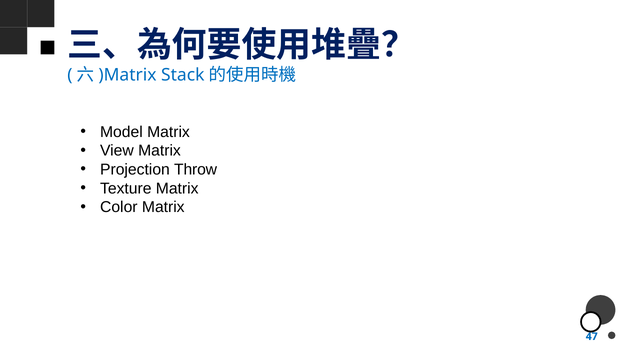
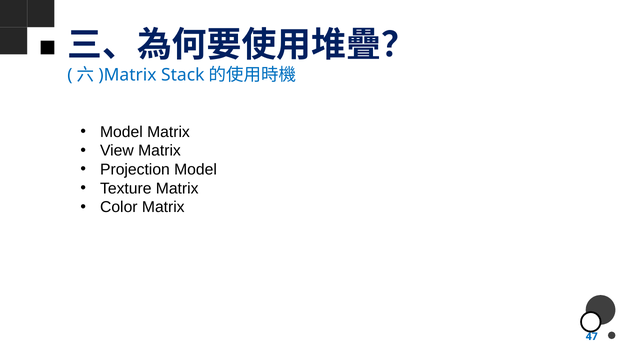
Projection Throw: Throw -> Model
